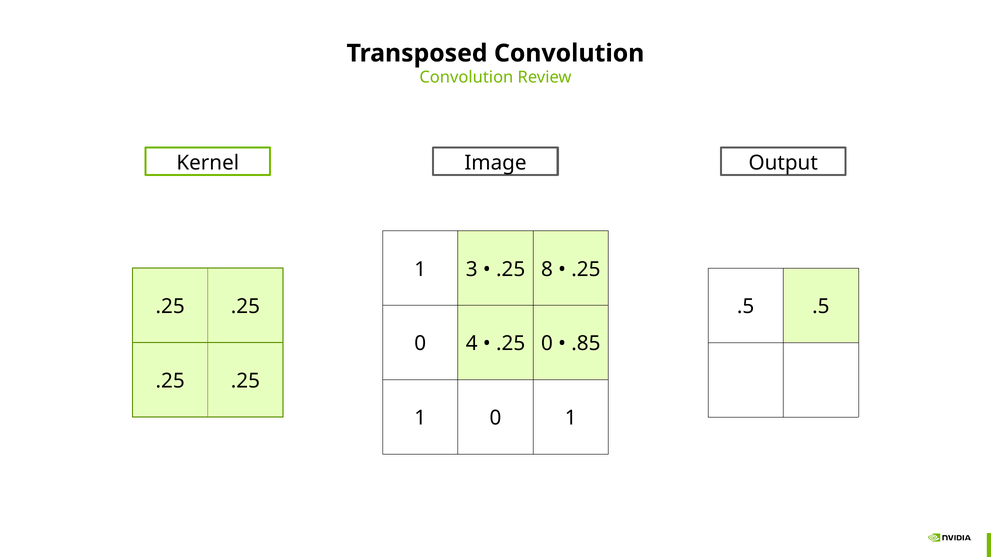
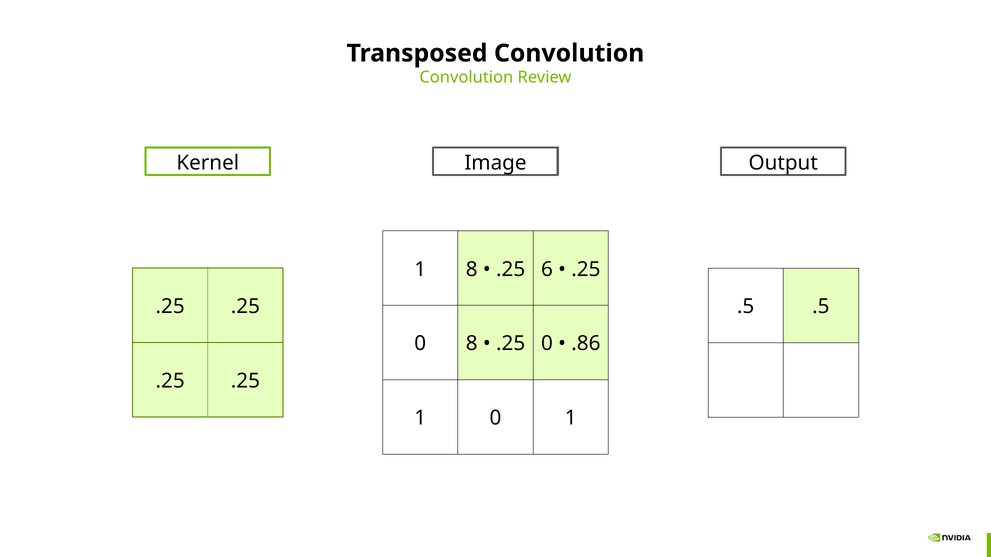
1 3: 3 -> 8
8: 8 -> 6
0 4: 4 -> 8
.85: .85 -> .86
